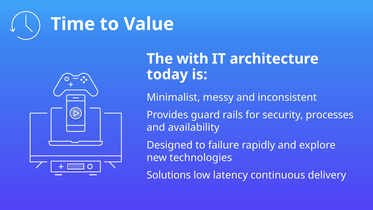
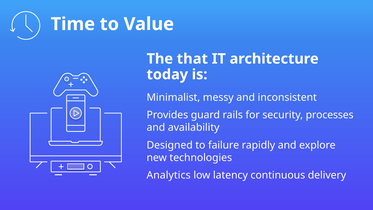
with: with -> that
Solutions: Solutions -> Analytics
